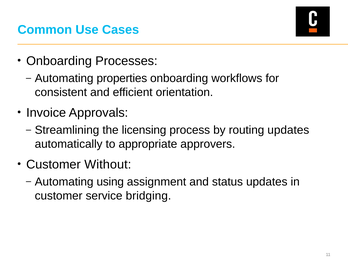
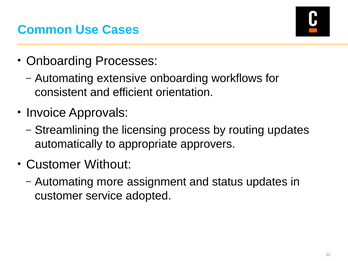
properties: properties -> extensive
using: using -> more
bridging: bridging -> adopted
